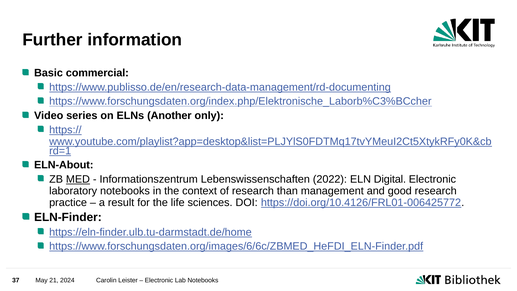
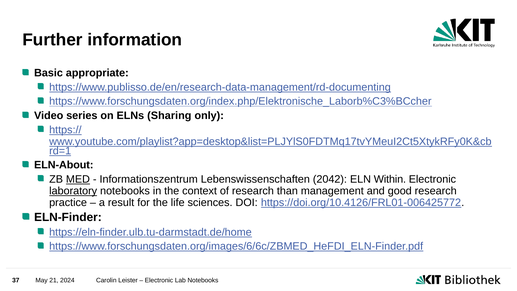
commercial: commercial -> appropriate
Another: Another -> Sharing
2022: 2022 -> 2042
Digital: Digital -> Within
laboratory underline: none -> present
